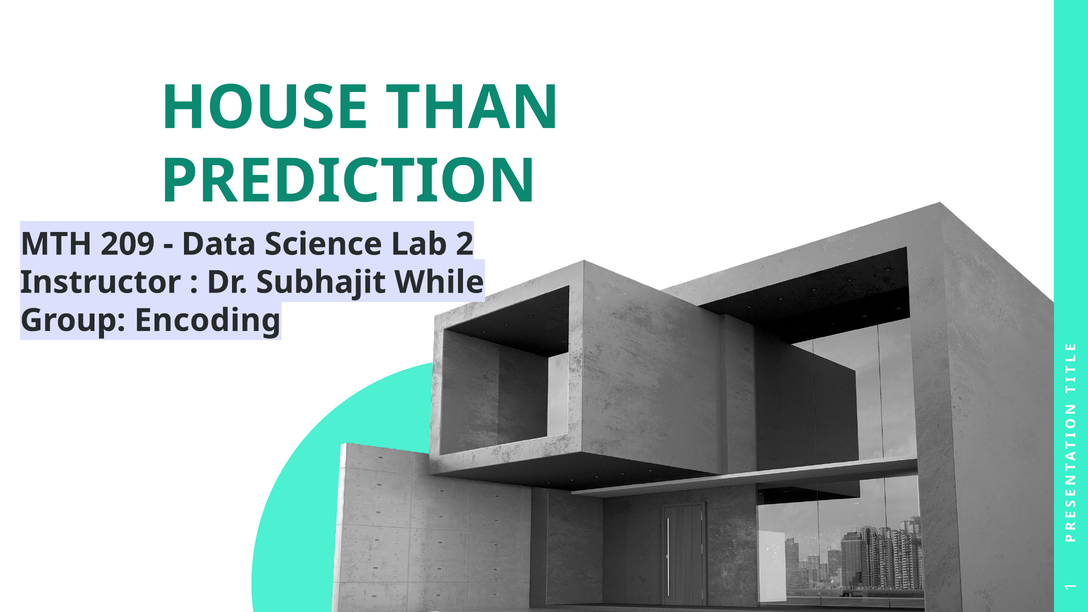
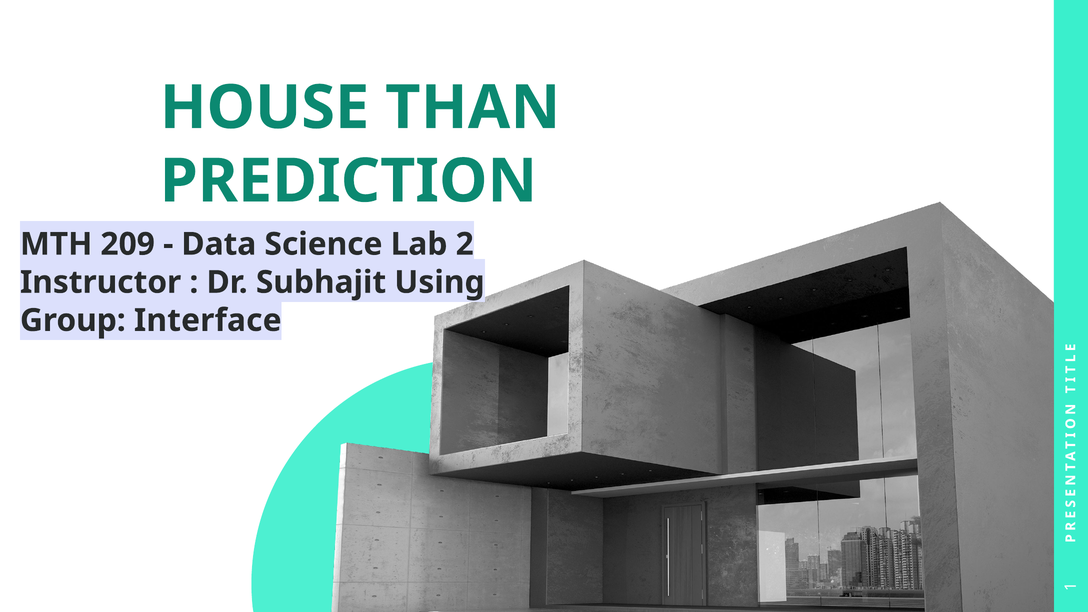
While: While -> Using
Encoding: Encoding -> Interface
